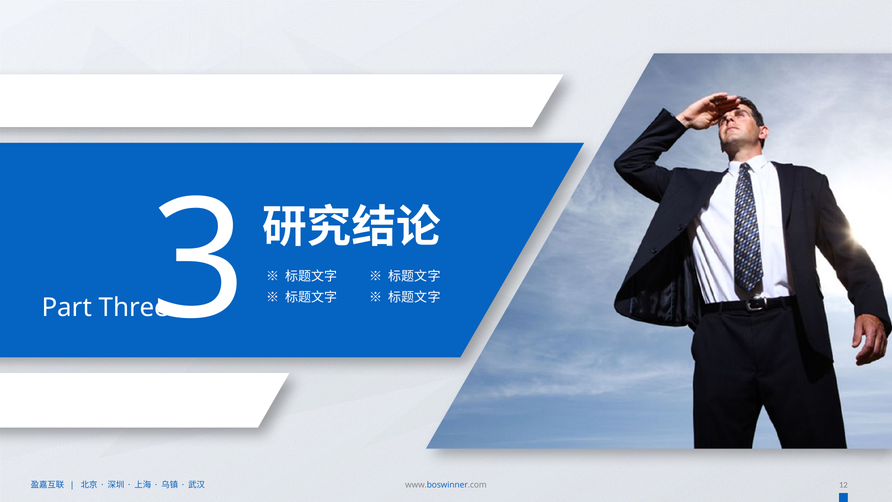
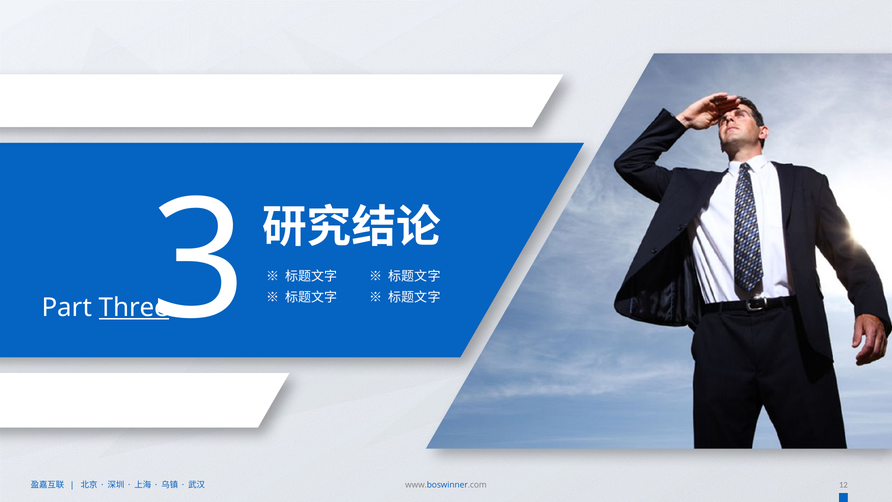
Three underline: none -> present
